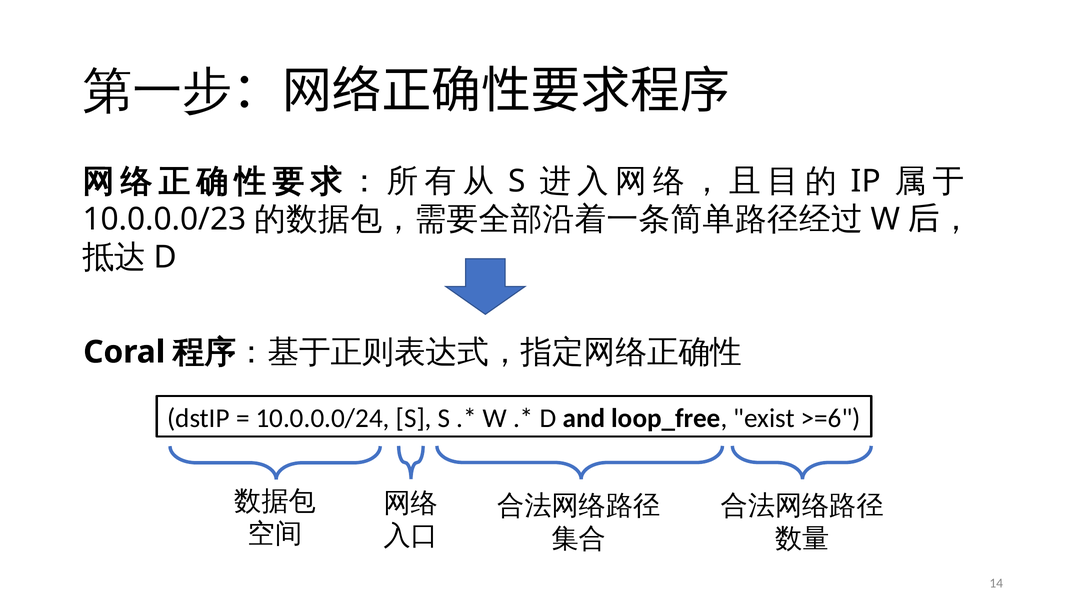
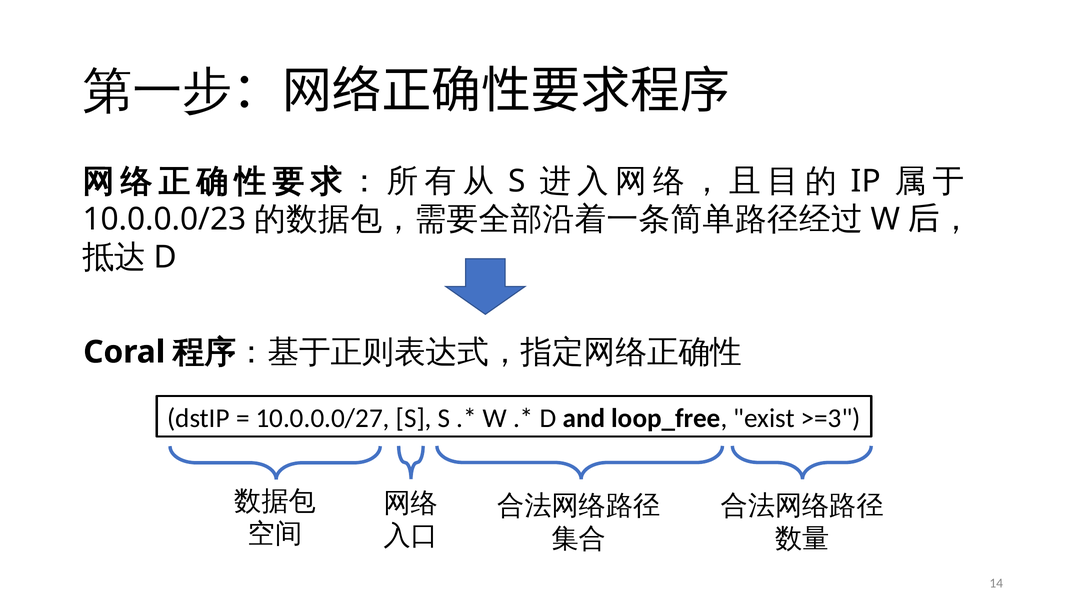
10.0.0.0/24: 10.0.0.0/24 -> 10.0.0.0/27
>=6: >=6 -> >=3
